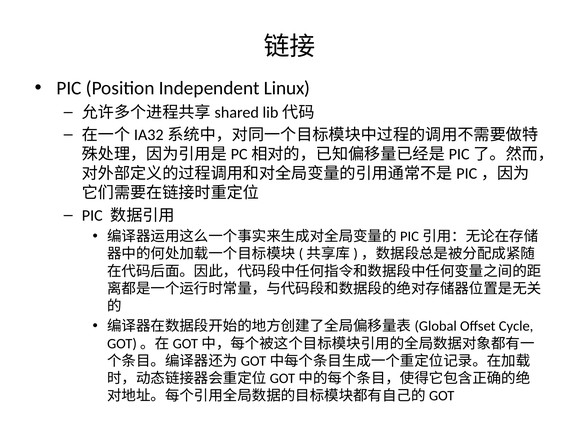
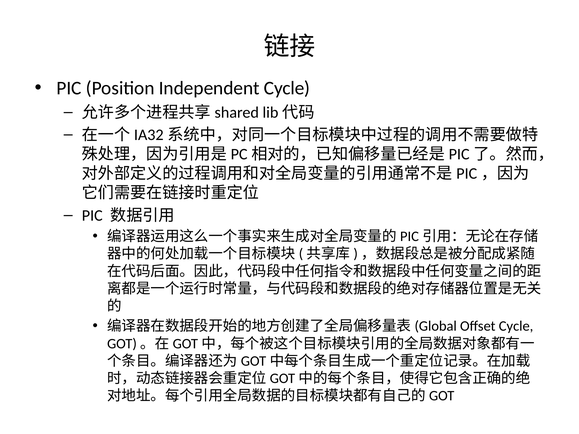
Independent Linux: Linux -> Cycle
